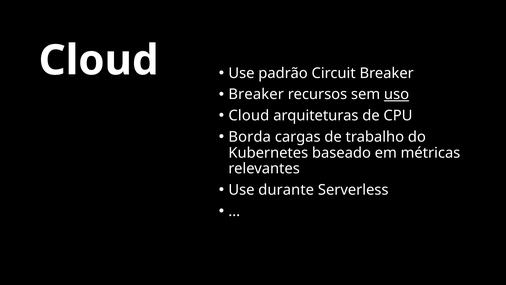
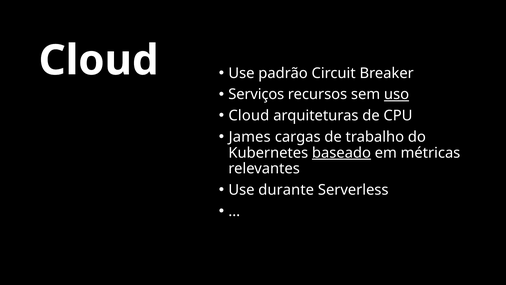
Breaker at (256, 94): Breaker -> Serviços
Borda: Borda -> James
baseado underline: none -> present
